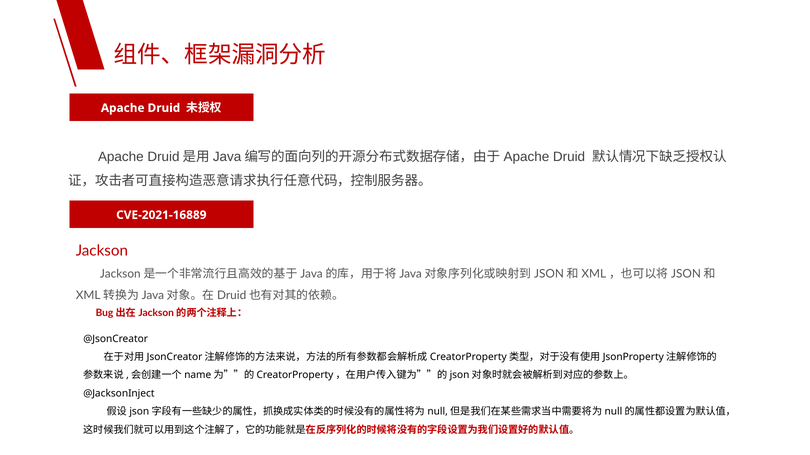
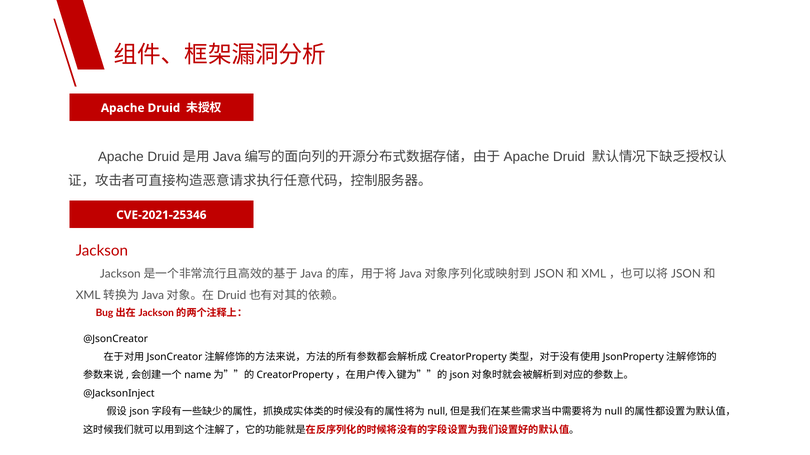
CVE-2021-16889: CVE-2021-16889 -> CVE-2021-25346
